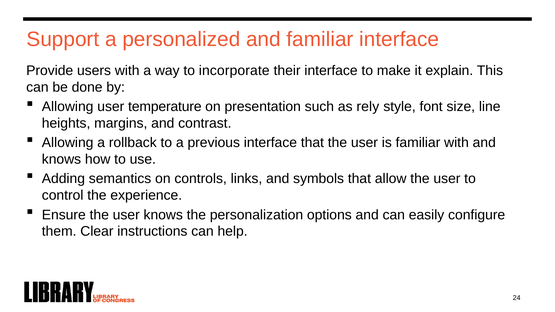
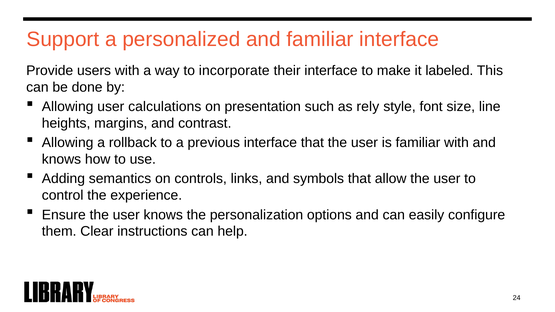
explain: explain -> labeled
temperature: temperature -> calculations
